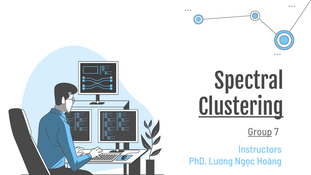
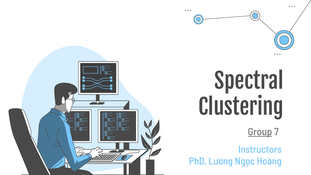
Clustering underline: present -> none
